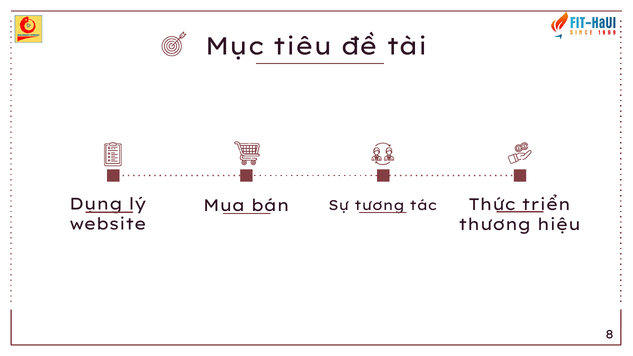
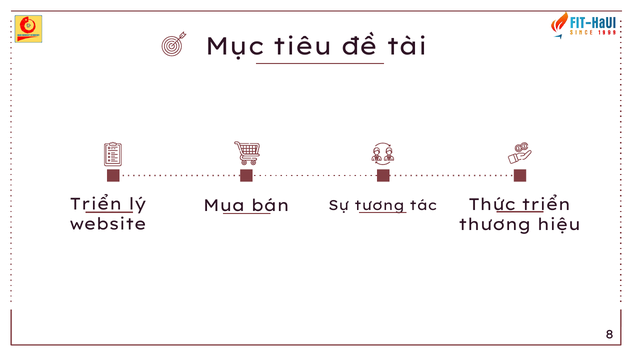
Dụng at (96, 205): Dụng -> Triển
